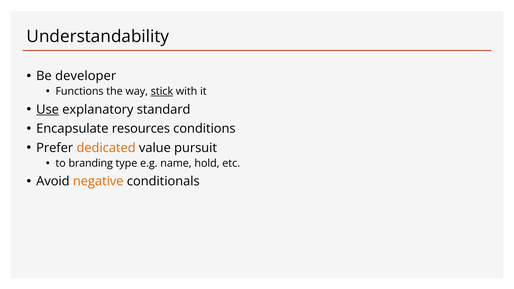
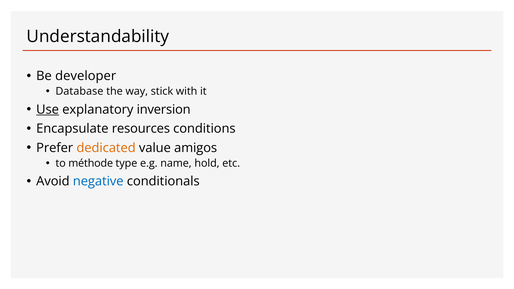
Functions: Functions -> Database
stick underline: present -> none
standard: standard -> inversion
pursuit: pursuit -> amigos
branding: branding -> méthode
negative colour: orange -> blue
